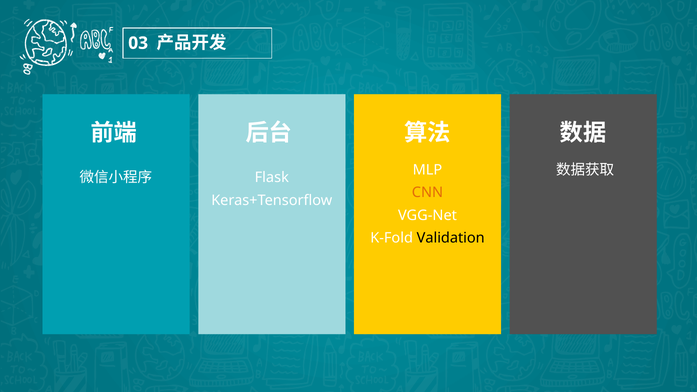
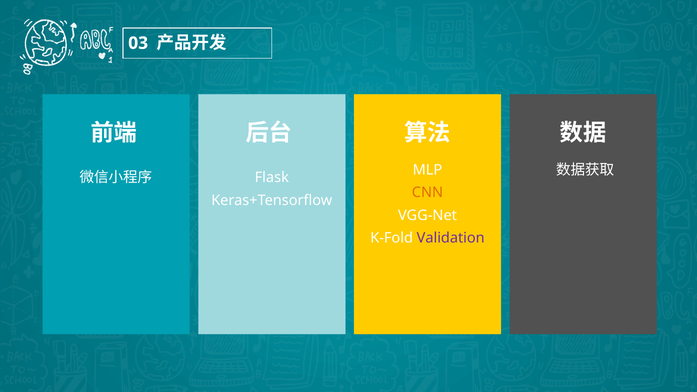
Validation colour: black -> purple
